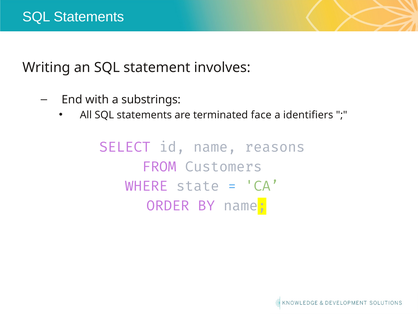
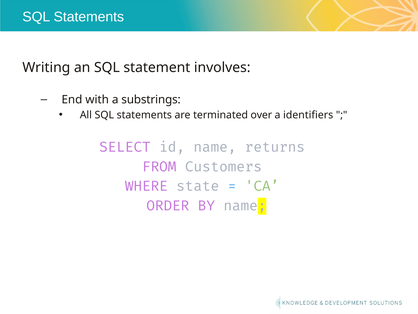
face: face -> over
reasons: reasons -> returns
